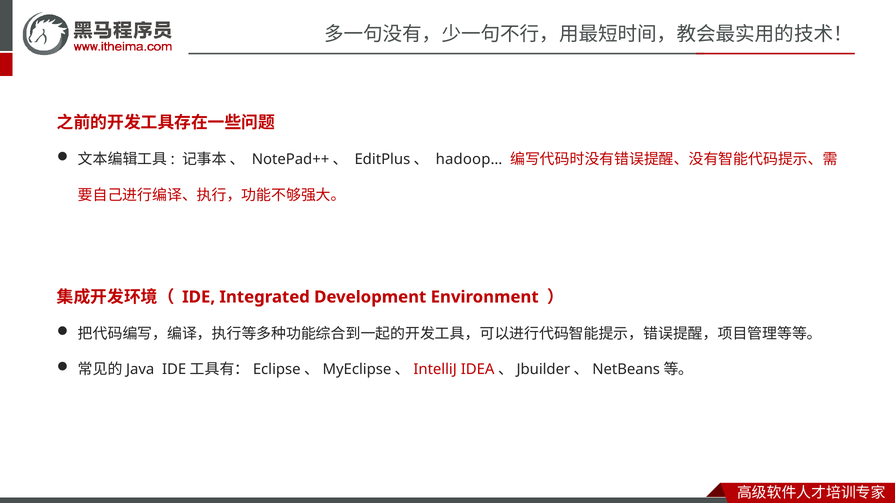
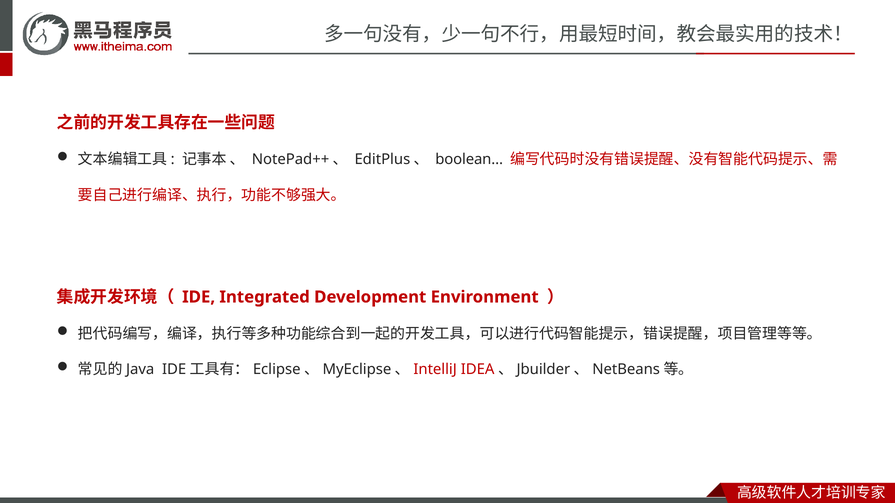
hadoop…: hadoop… -> boolean…
